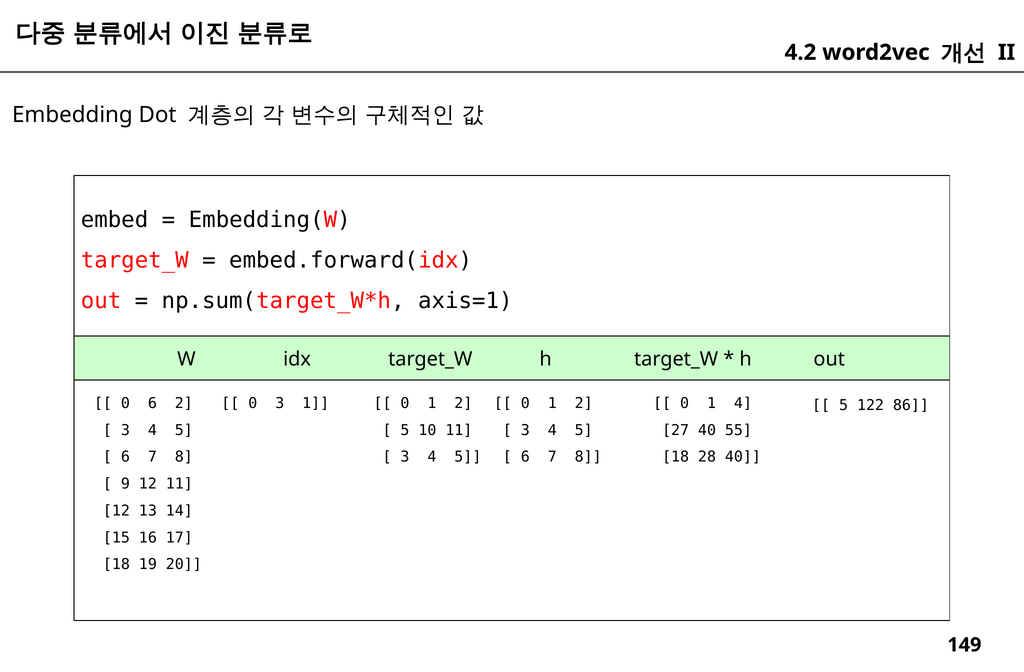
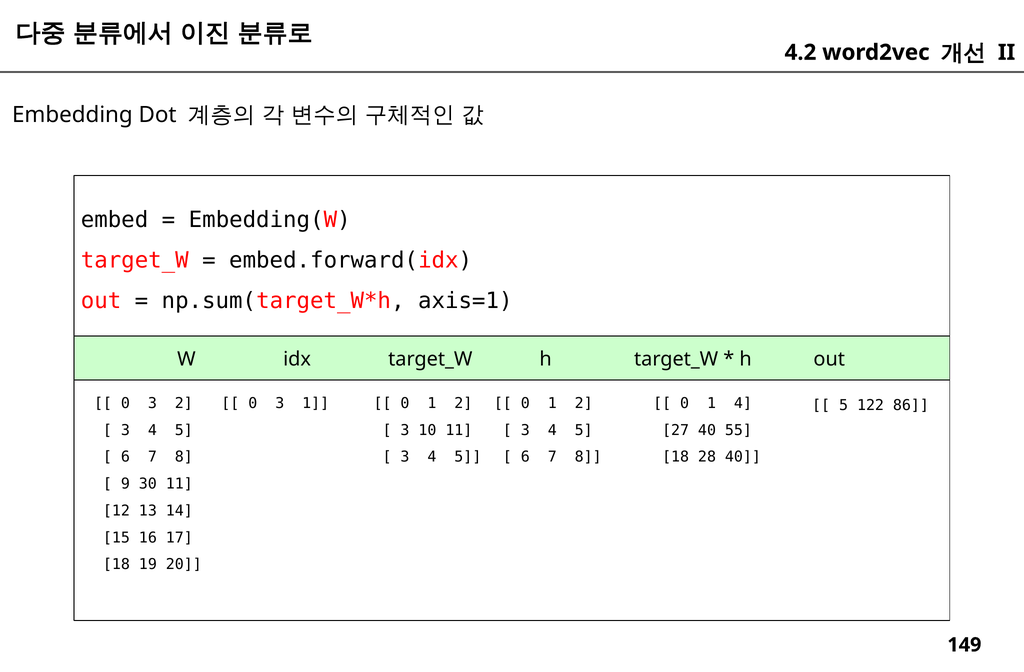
6 at (152, 404): 6 -> 3
5 at (405, 430): 5 -> 3
9 12: 12 -> 30
